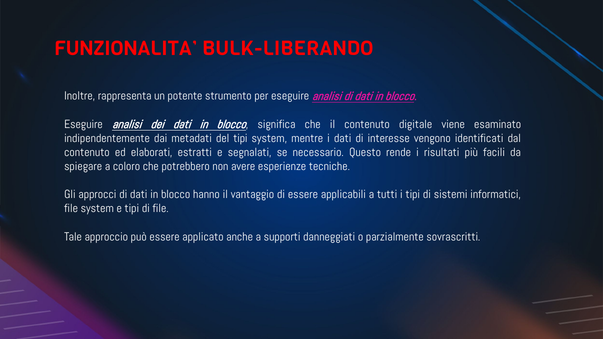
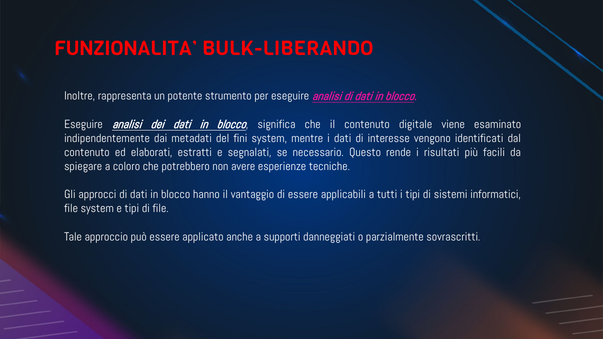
del tipi: tipi -> fini
